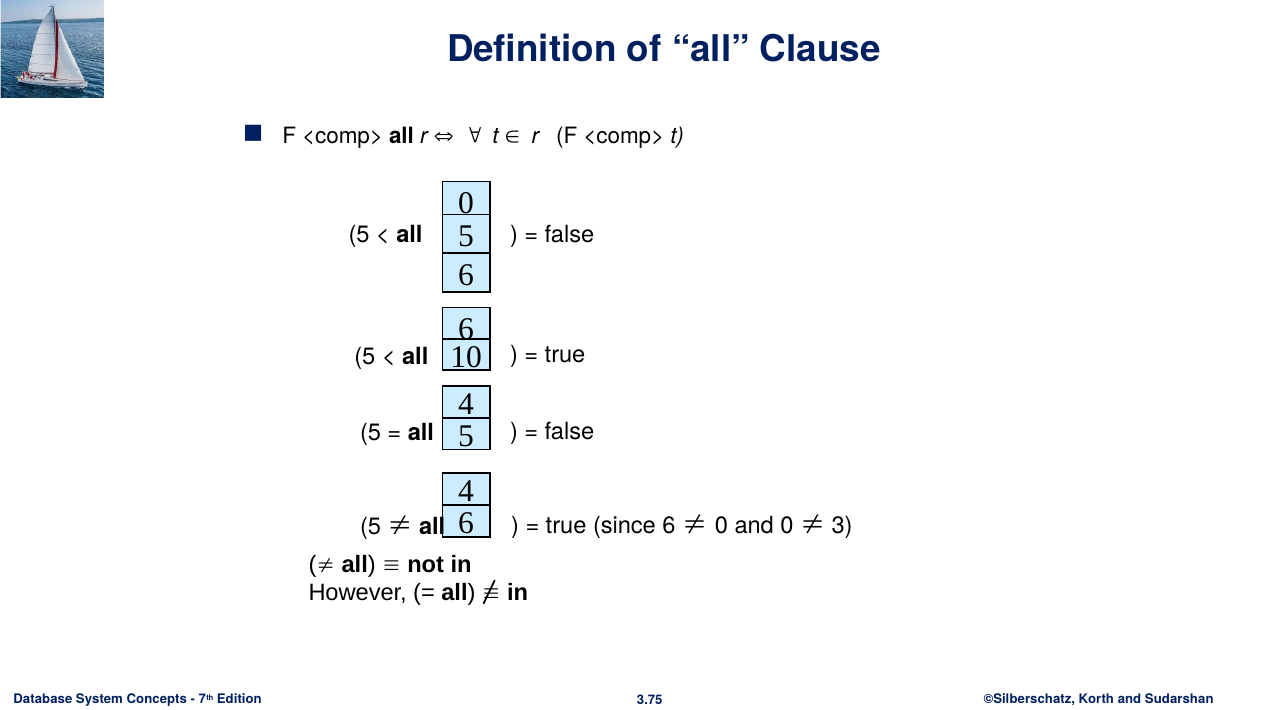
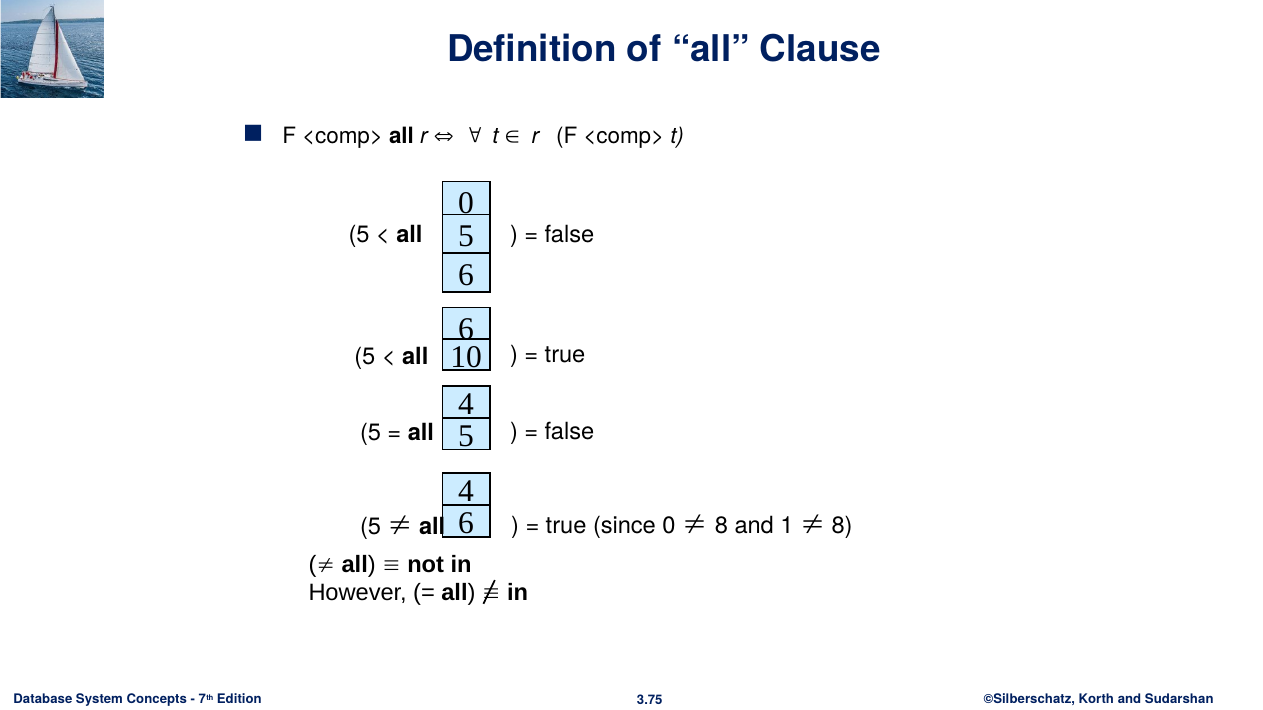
since 6: 6 -> 0
0 at (722, 526): 0 -> 8
and 0: 0 -> 1
3 at (842, 526): 3 -> 8
